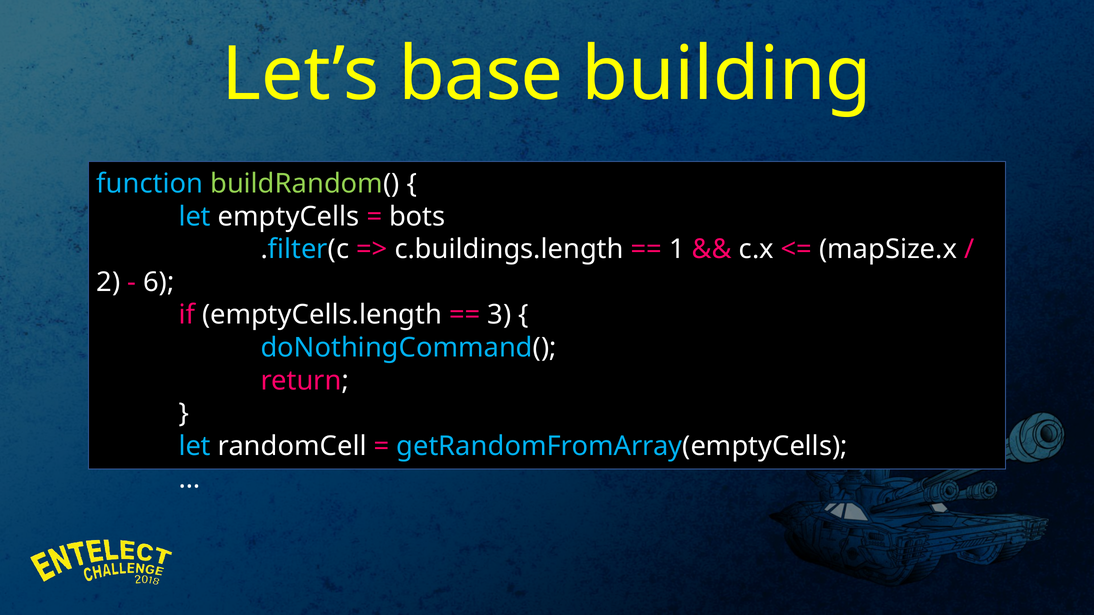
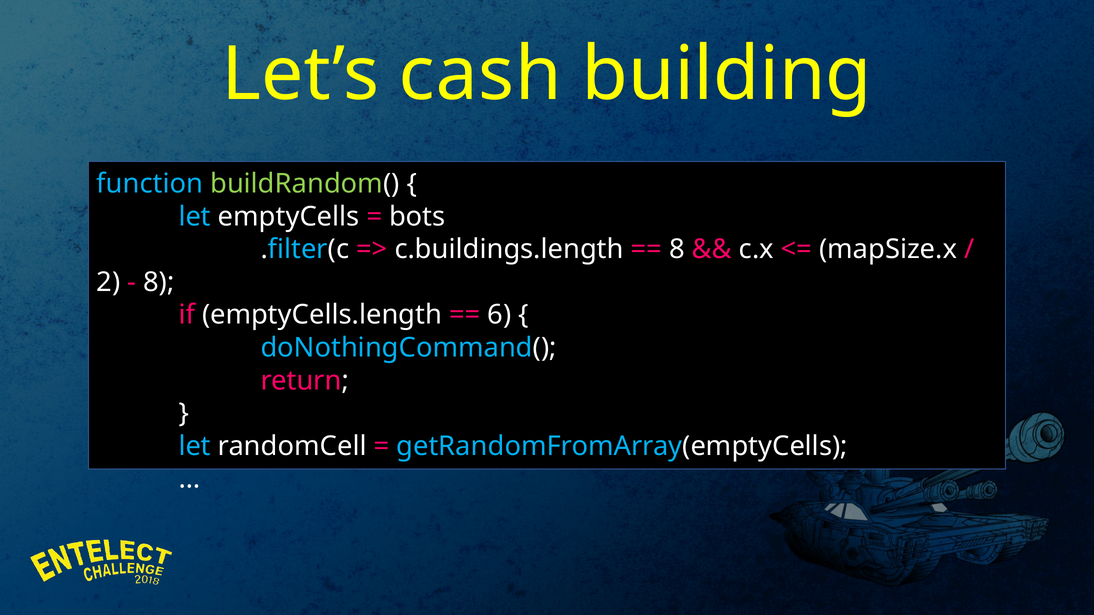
base: base -> cash
1 at (677, 249): 1 -> 8
6 at (159, 282): 6 -> 8
3: 3 -> 6
